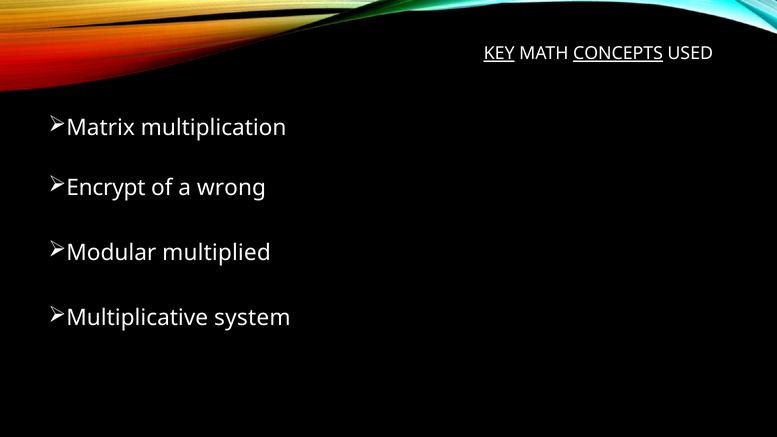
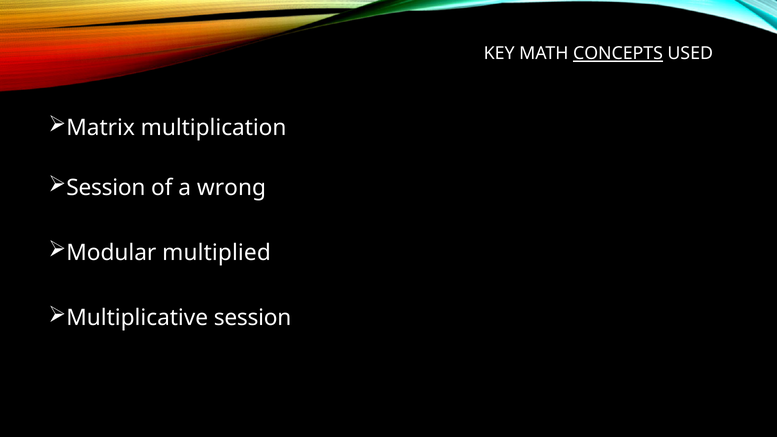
KEY underline: present -> none
Encrypt at (106, 188): Encrypt -> Session
Multiplicative system: system -> session
